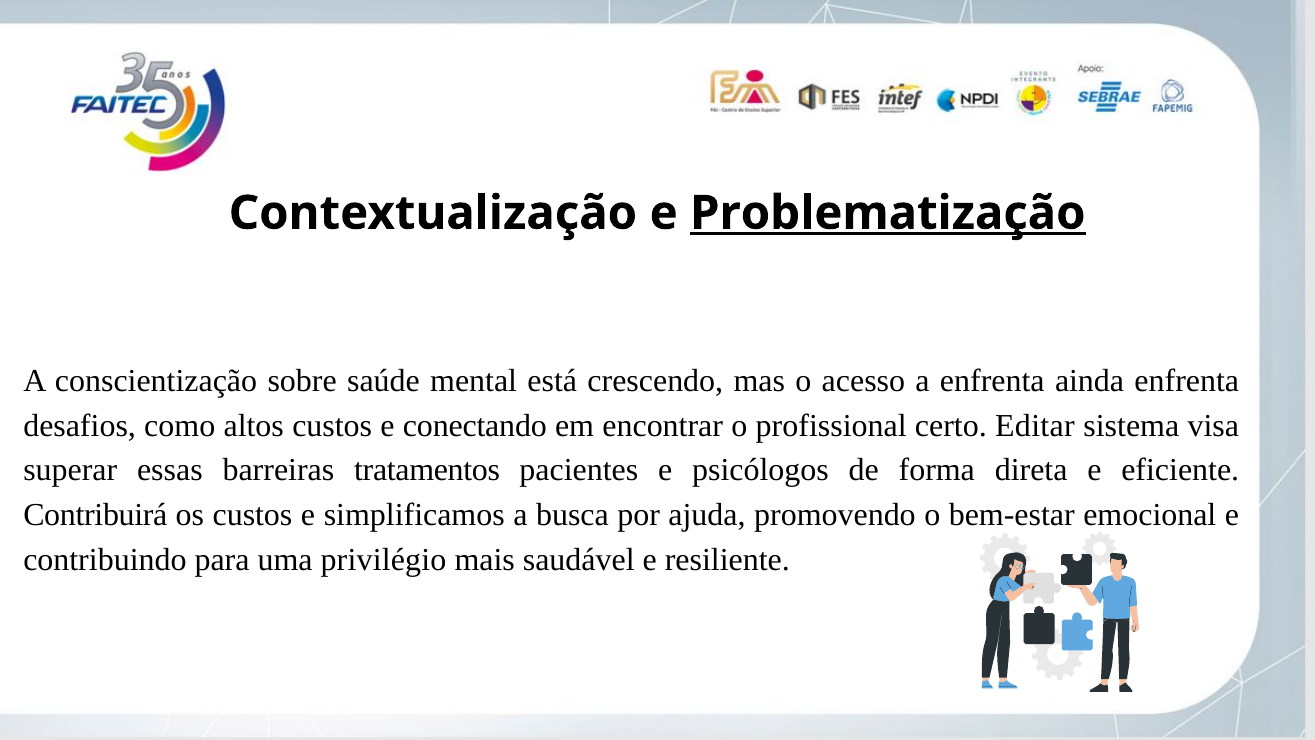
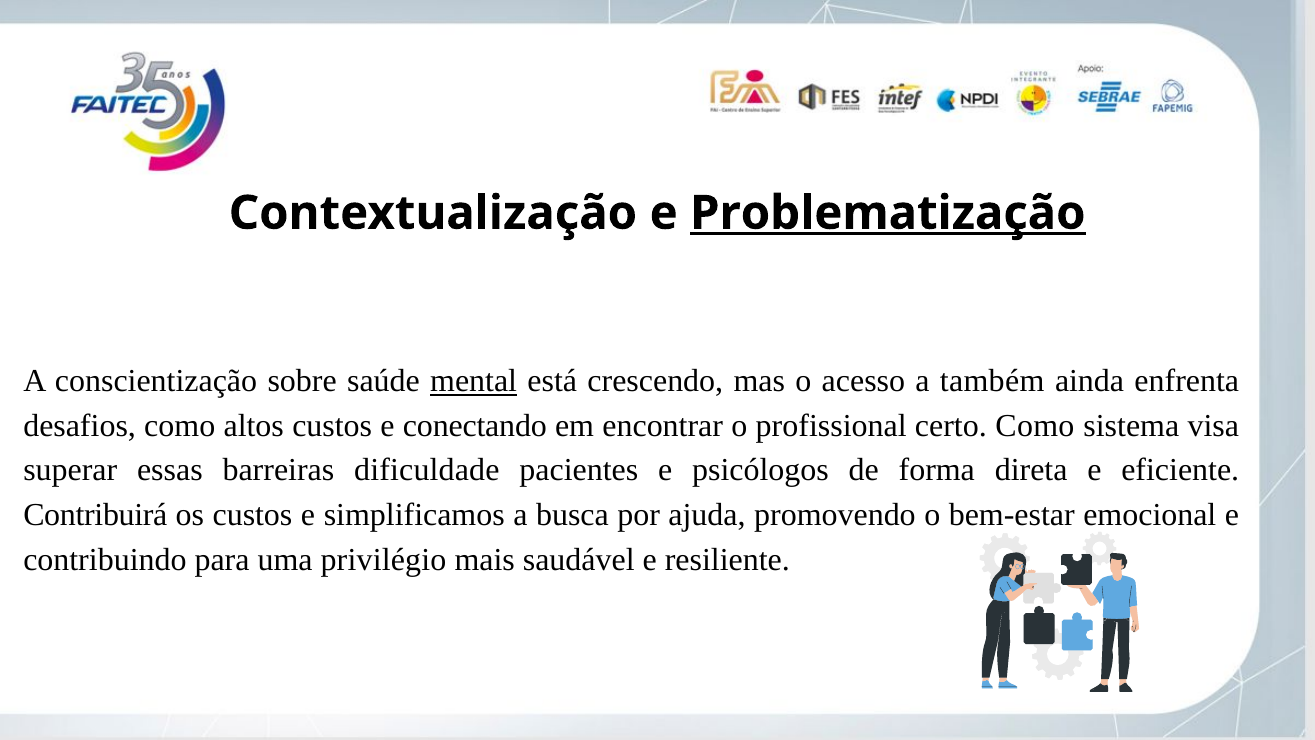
mental underline: none -> present
a enfrenta: enfrenta -> também
certo Editar: Editar -> Como
tratamentos: tratamentos -> dificuldade
